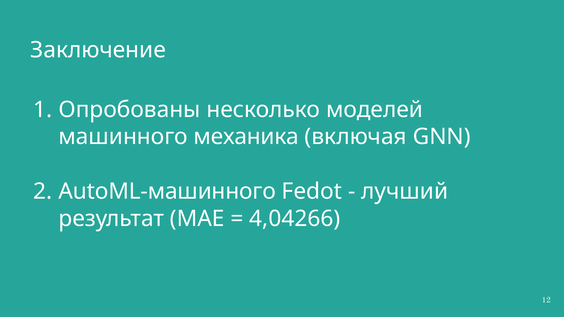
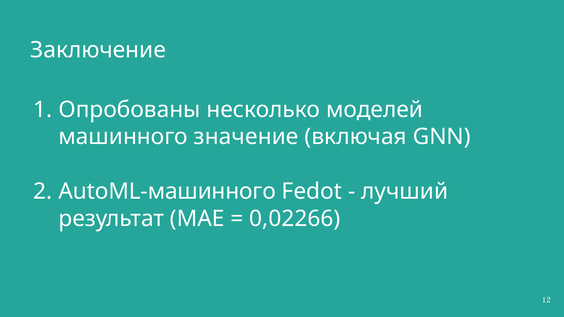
механика: механика -> значение
4,04266: 4,04266 -> 0,02266
